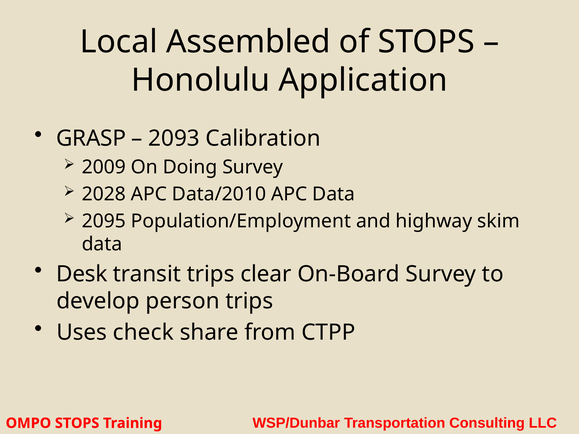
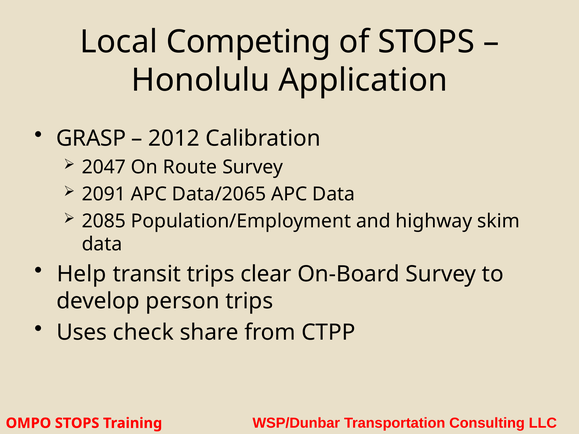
Assembled: Assembled -> Competing
2093: 2093 -> 2012
2009: 2009 -> 2047
Doing: Doing -> Route
2028: 2028 -> 2091
Data/2010: Data/2010 -> Data/2065
2095: 2095 -> 2085
Desk: Desk -> Help
